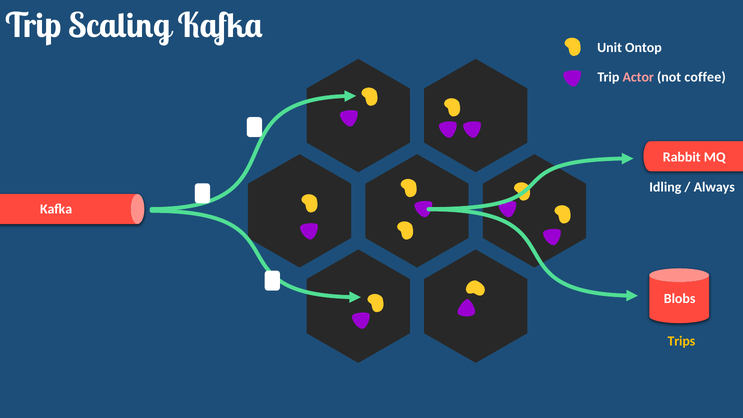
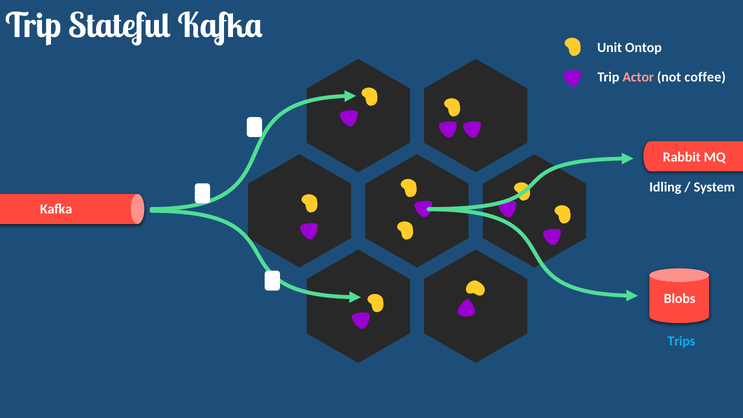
Scaling: Scaling -> Stateful
Always: Always -> System
Trips colour: yellow -> light blue
